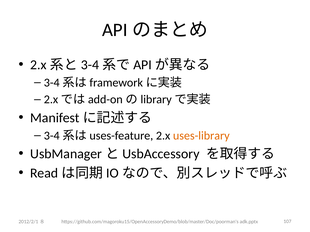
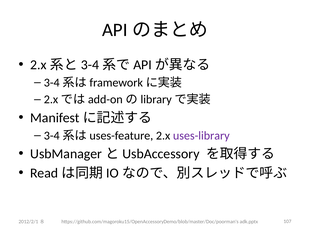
uses-library colour: orange -> purple
